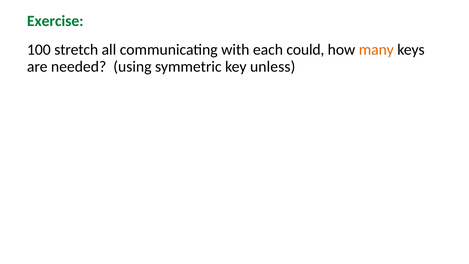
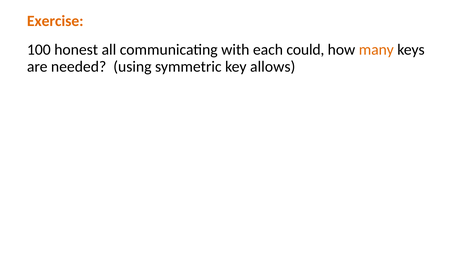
Exercise colour: green -> orange
stretch: stretch -> honest
unless: unless -> allows
